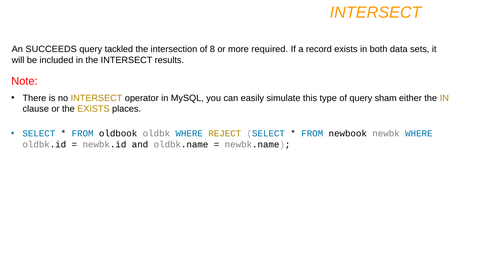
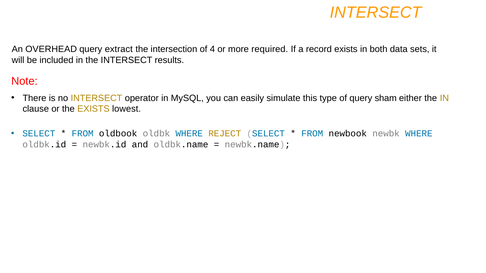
SUCCEEDS: SUCCEEDS -> OVERHEAD
tackled: tackled -> extract
8: 8 -> 4
places: places -> lowest
